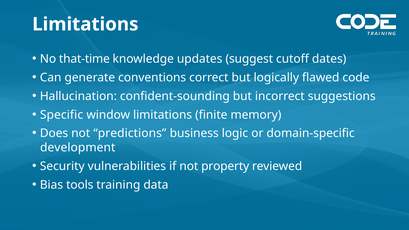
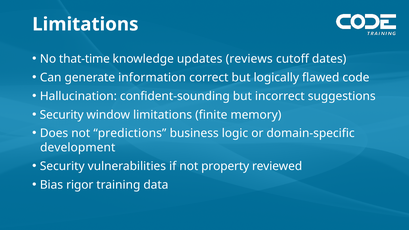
suggest: suggest -> reviews
conventions: conventions -> information
Specific at (62, 115): Specific -> Security
tools: tools -> rigor
